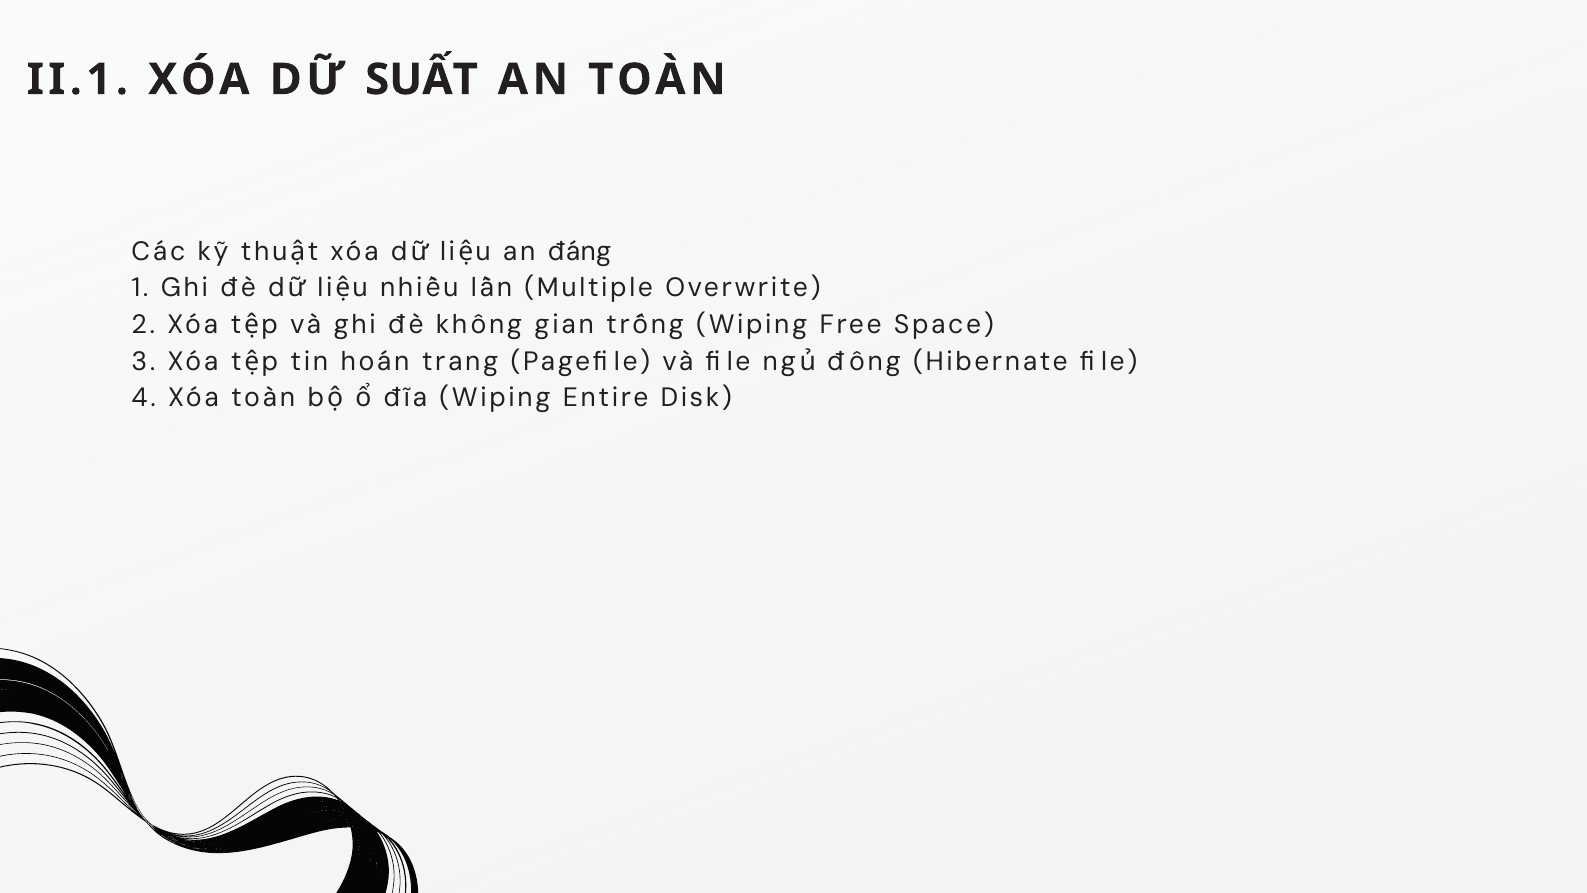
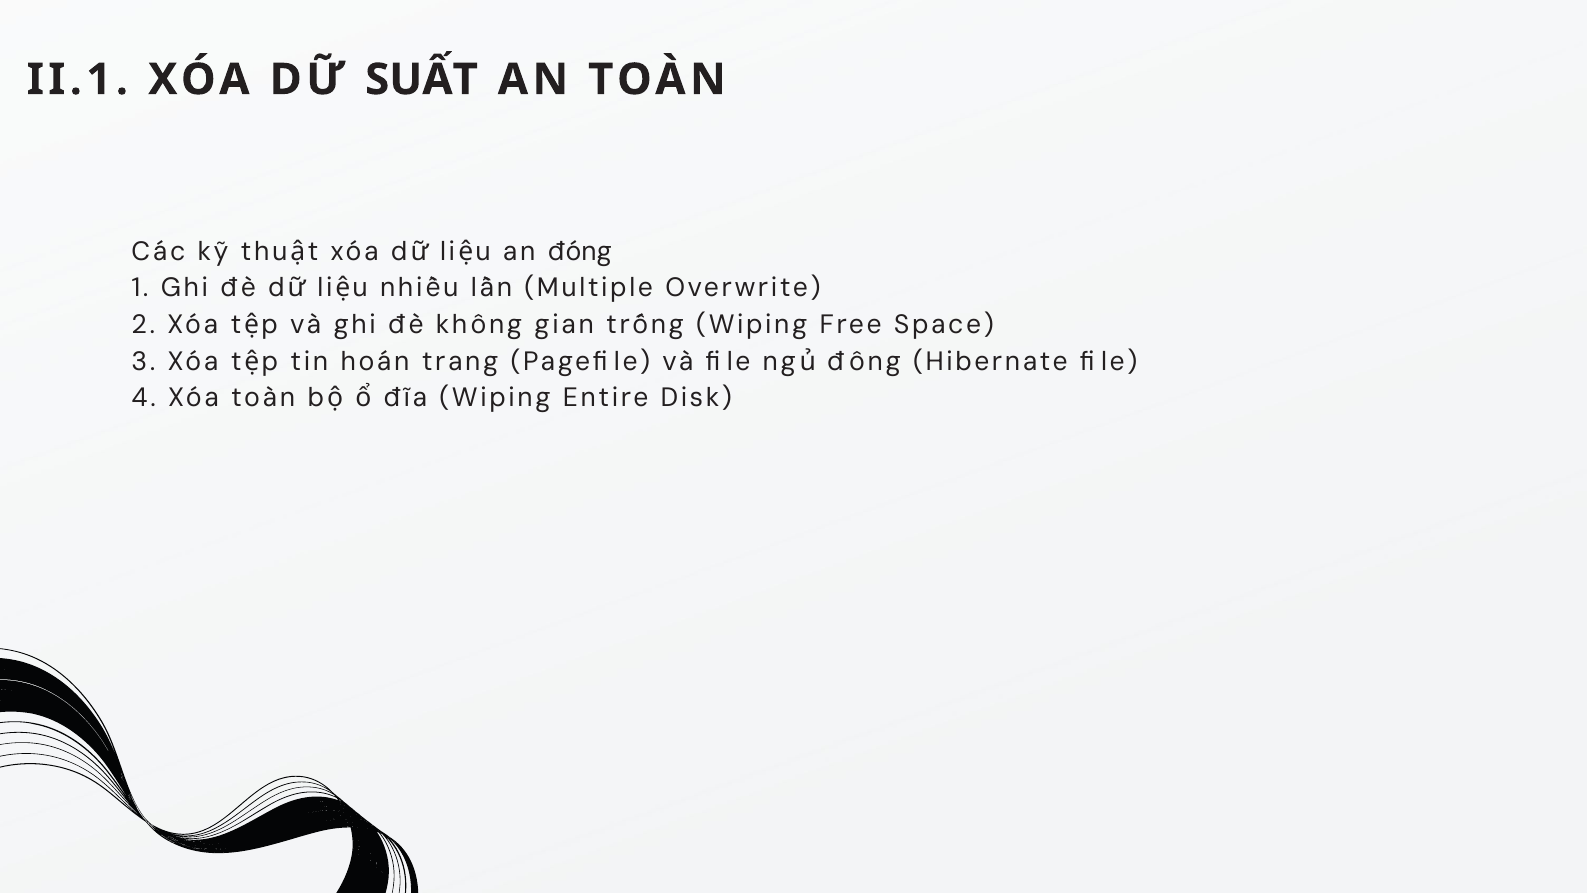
đáng: đáng -> đóng
